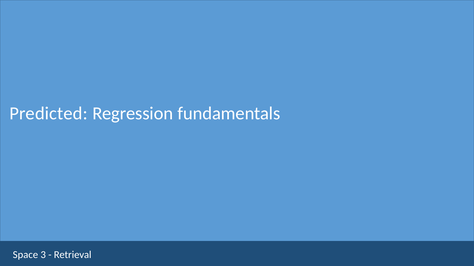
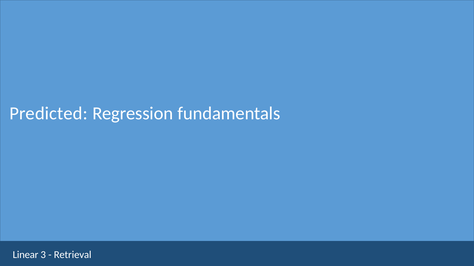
Space: Space -> Linear
